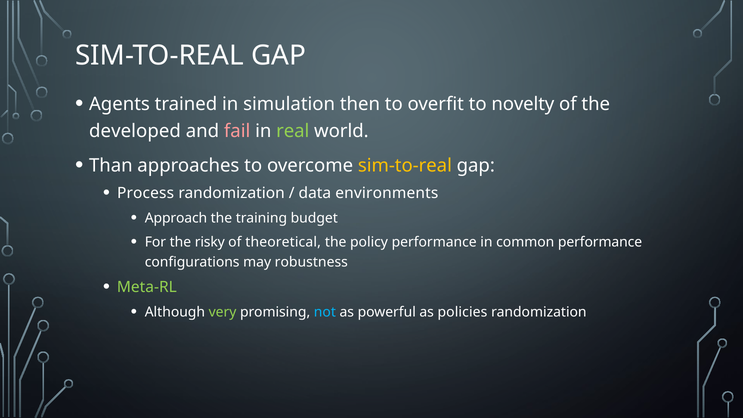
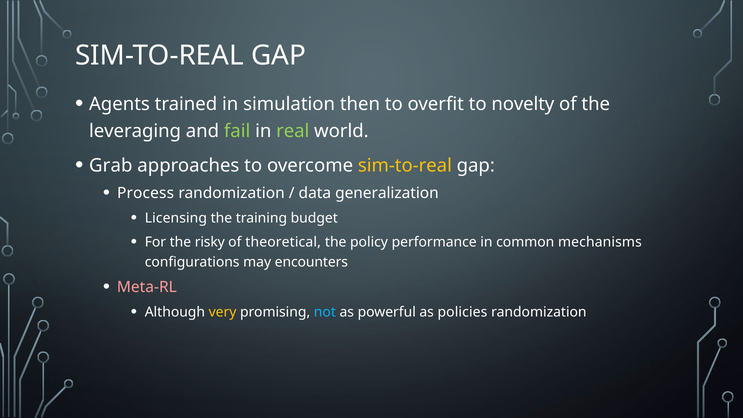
developed: developed -> leveraging
fail colour: pink -> light green
Than: Than -> Grab
environments: environments -> generalization
Approach: Approach -> Licensing
common performance: performance -> mechanisms
robustness: robustness -> encounters
Meta-RL colour: light green -> pink
very colour: light green -> yellow
